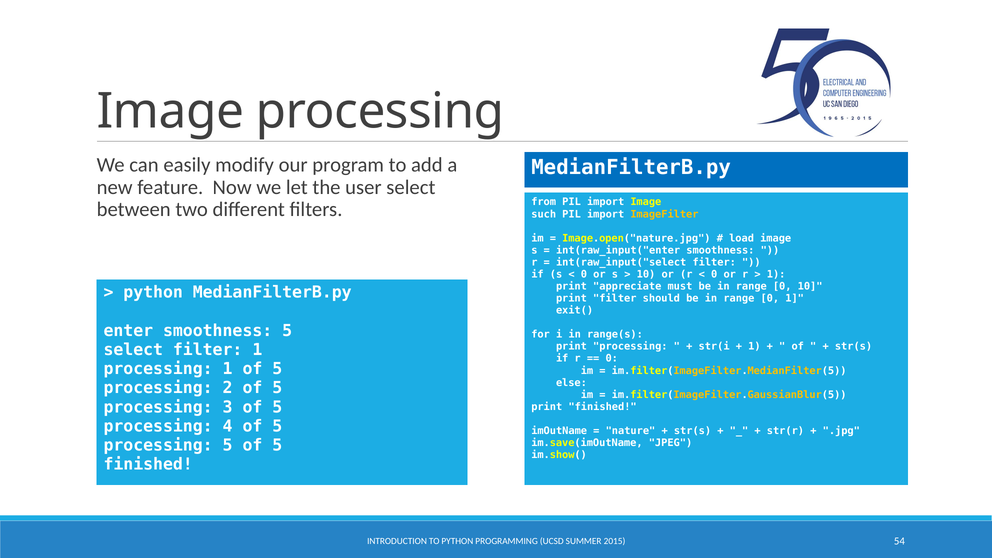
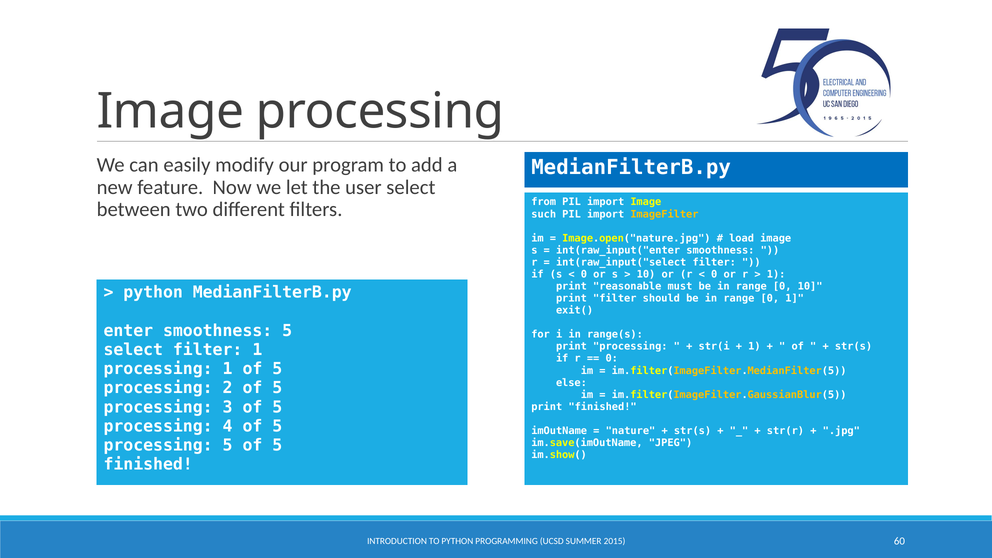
appreciate: appreciate -> reasonable
54: 54 -> 60
